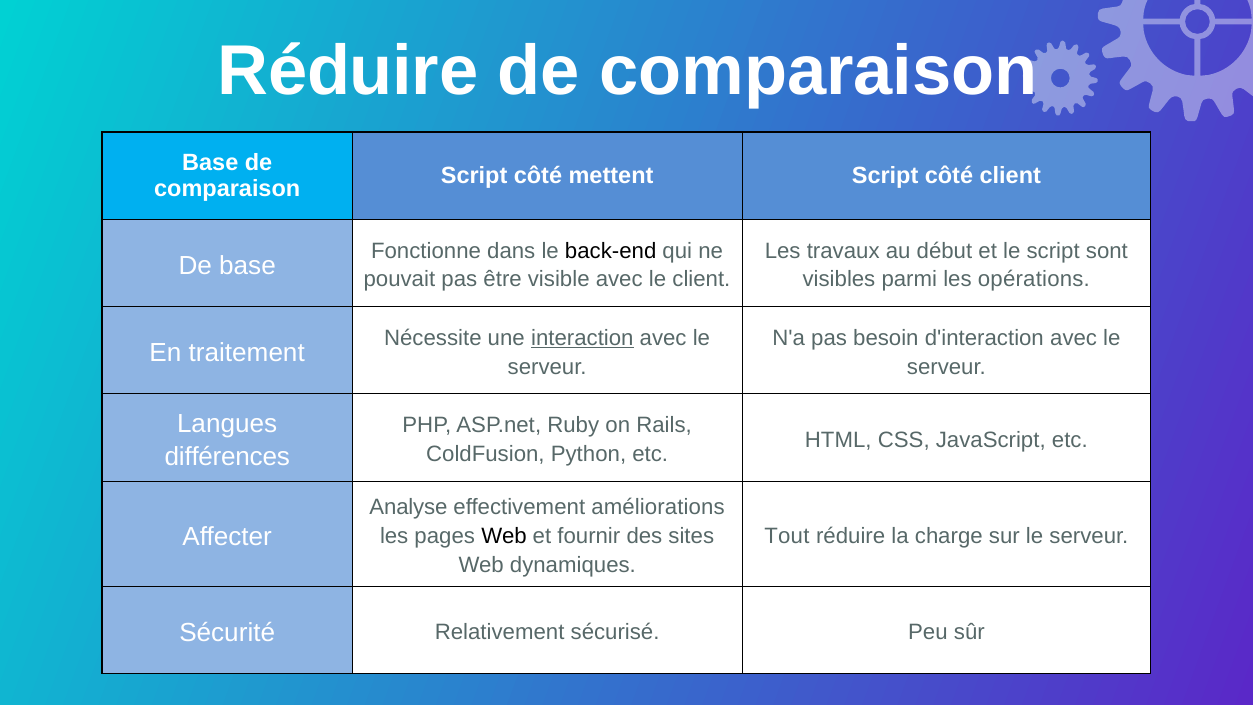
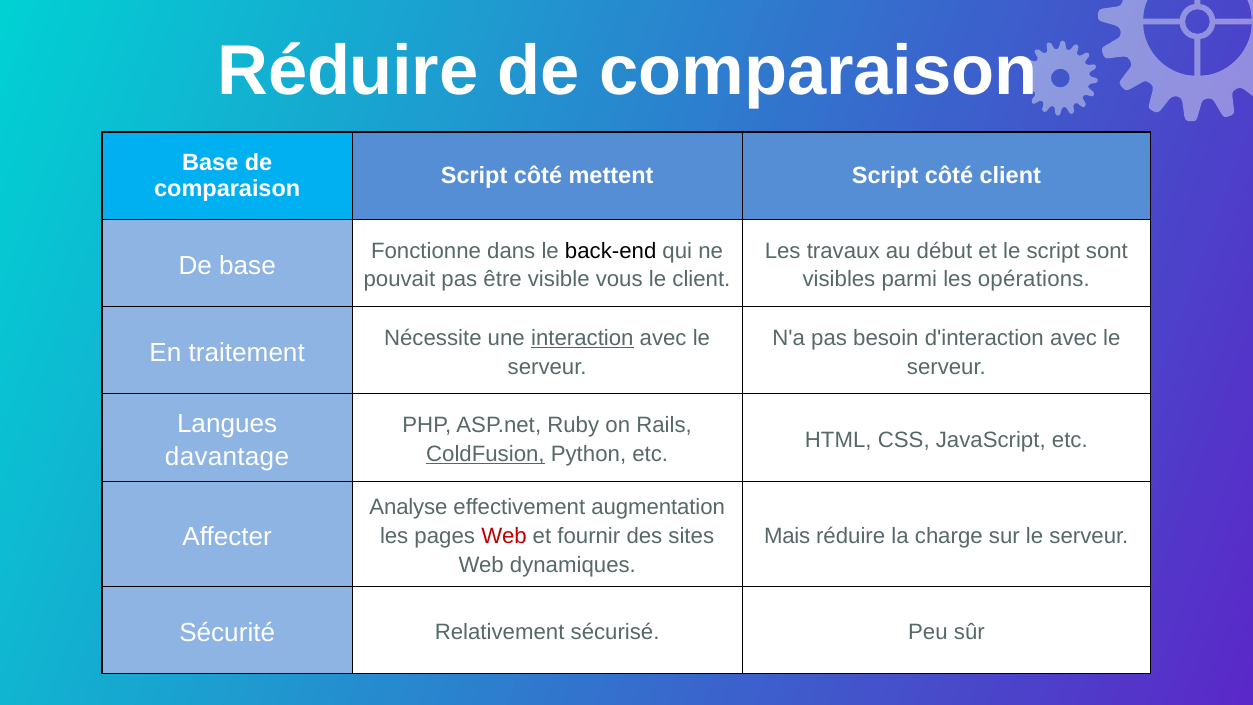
visible avec: avec -> vous
ColdFusion underline: none -> present
différences: différences -> davantage
améliorations: améliorations -> augmentation
Web at (504, 536) colour: black -> red
Tout: Tout -> Mais
